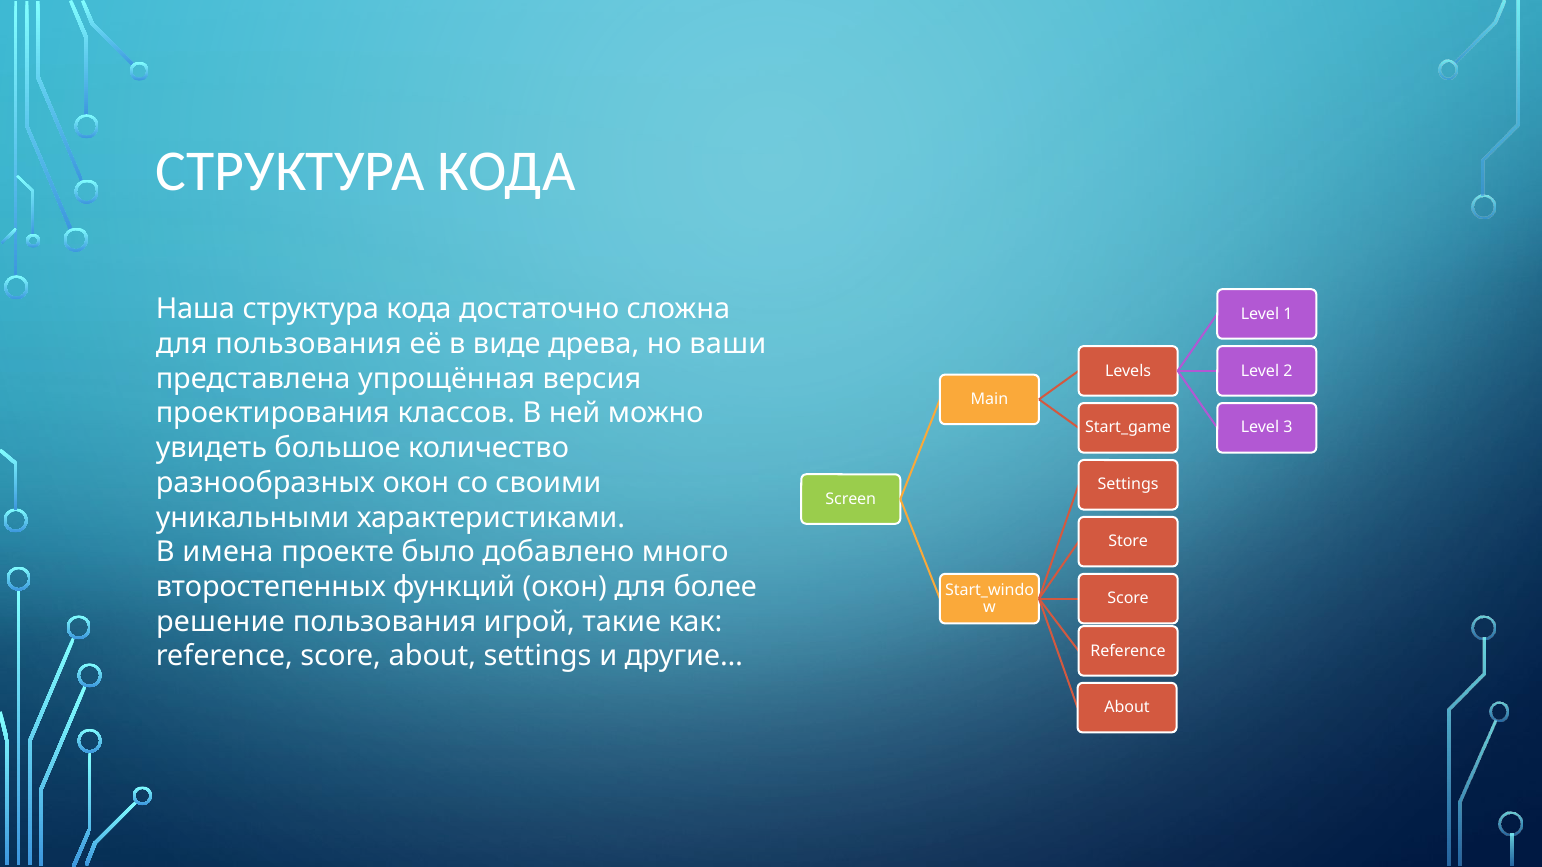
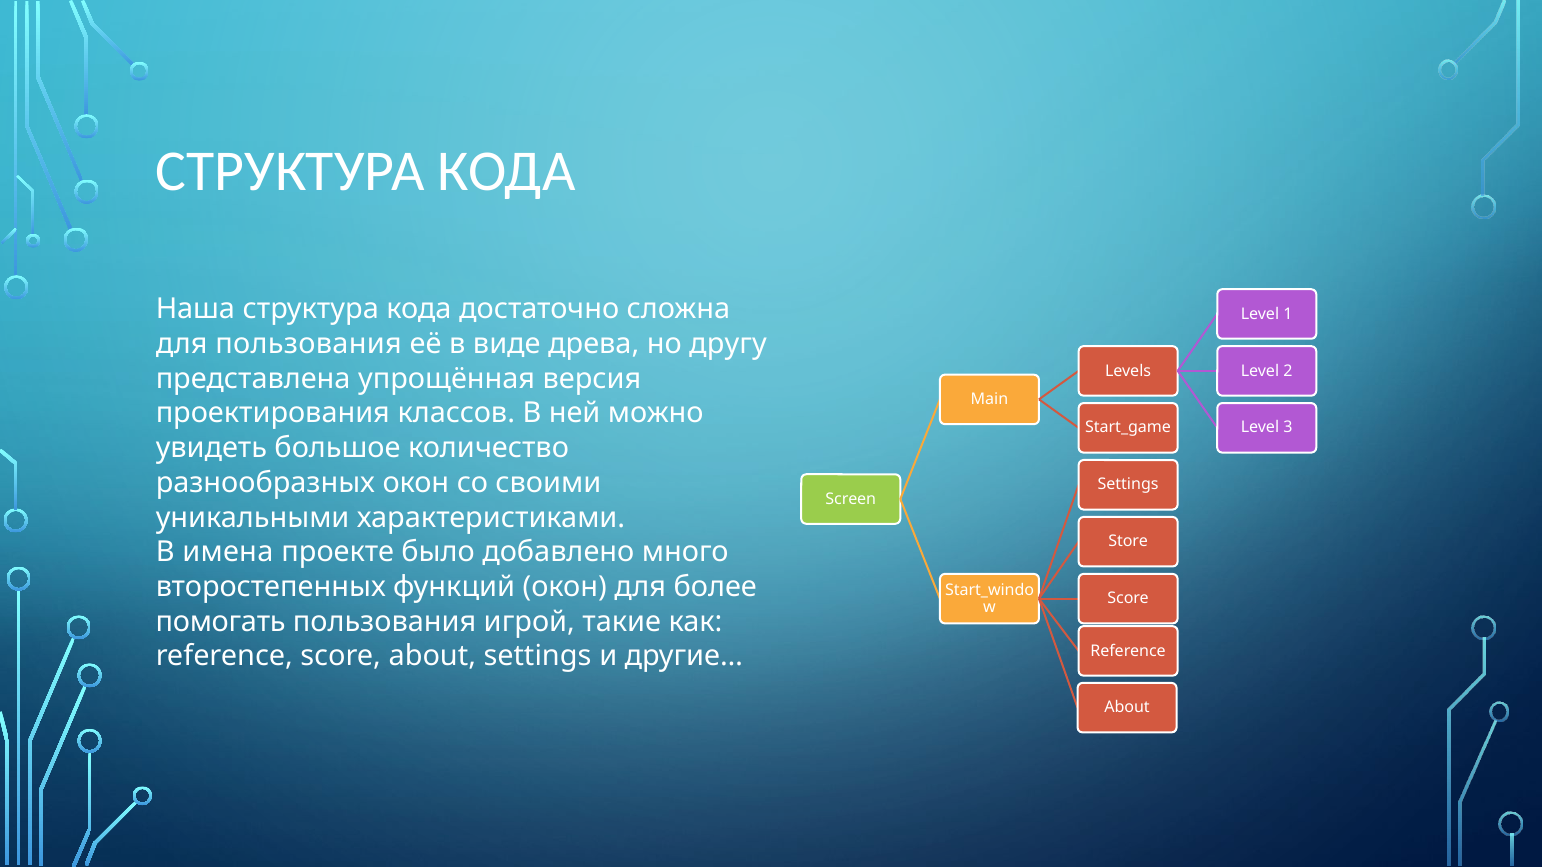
ваши: ваши -> другу
решение: решение -> помогать
